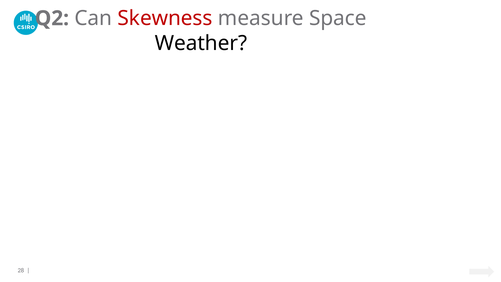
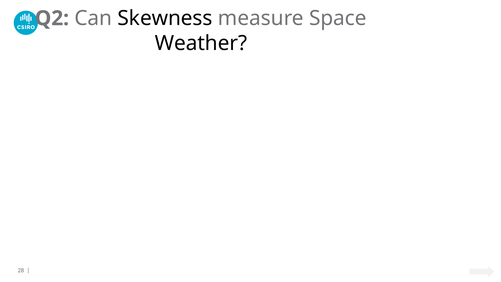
Skewness colour: red -> black
